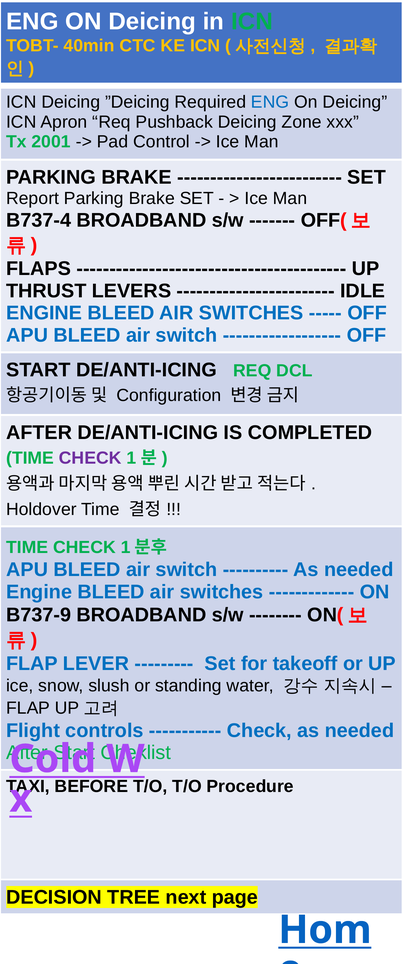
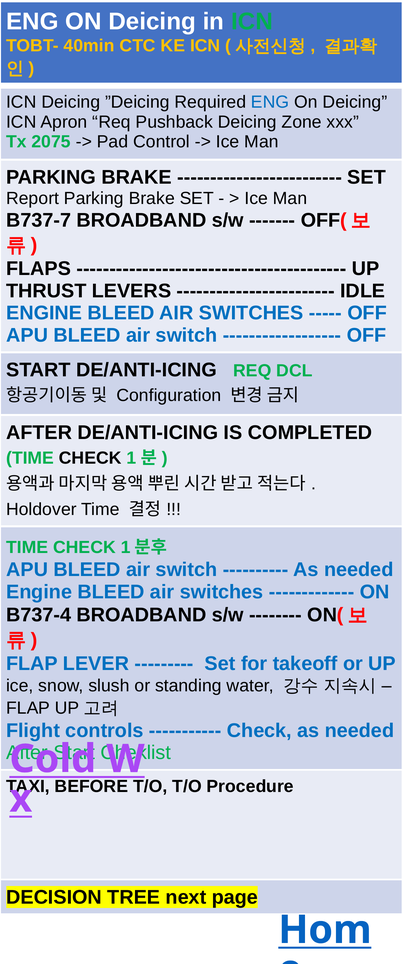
2001: 2001 -> 2075
B737-4: B737-4 -> B737-7
CHECK at (90, 458) colour: purple -> black
B737-9: B737-9 -> B737-4
